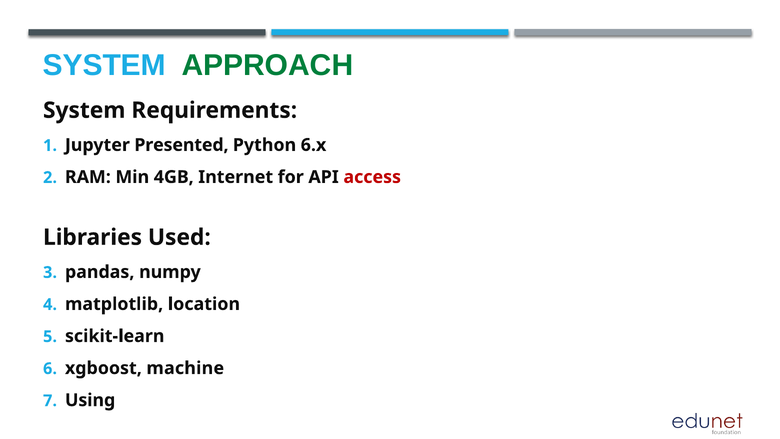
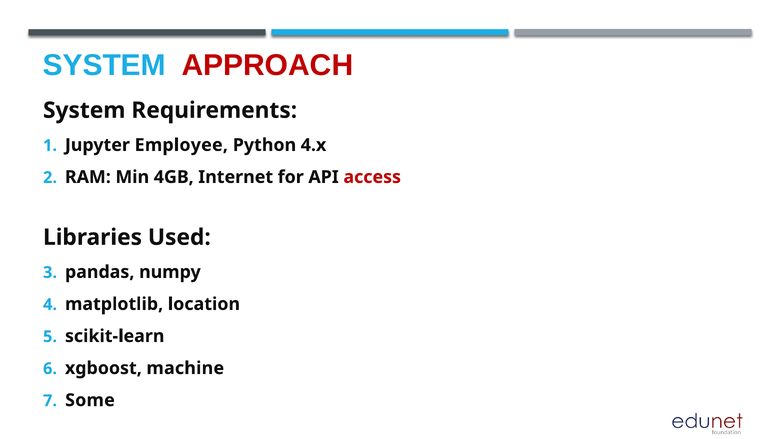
APPROACH colour: green -> red
Presented: Presented -> Employee
6.x: 6.x -> 4.x
Using: Using -> Some
